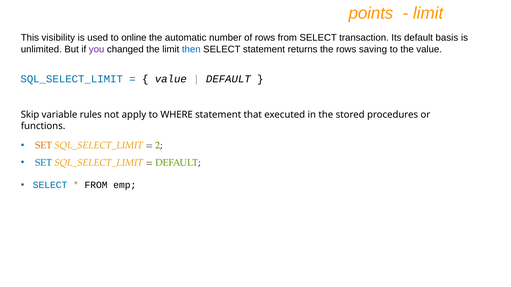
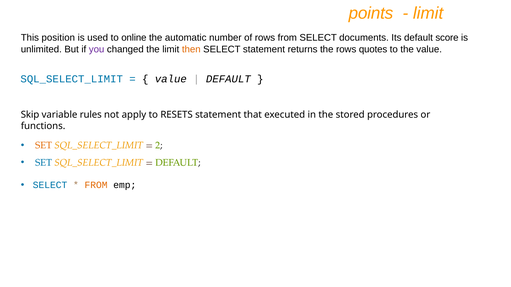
visibility: visibility -> position
transaction: transaction -> documents
basis: basis -> score
then colour: blue -> orange
saving: saving -> quotes
WHERE: WHERE -> RESETS
FROM at (96, 185) colour: black -> orange
